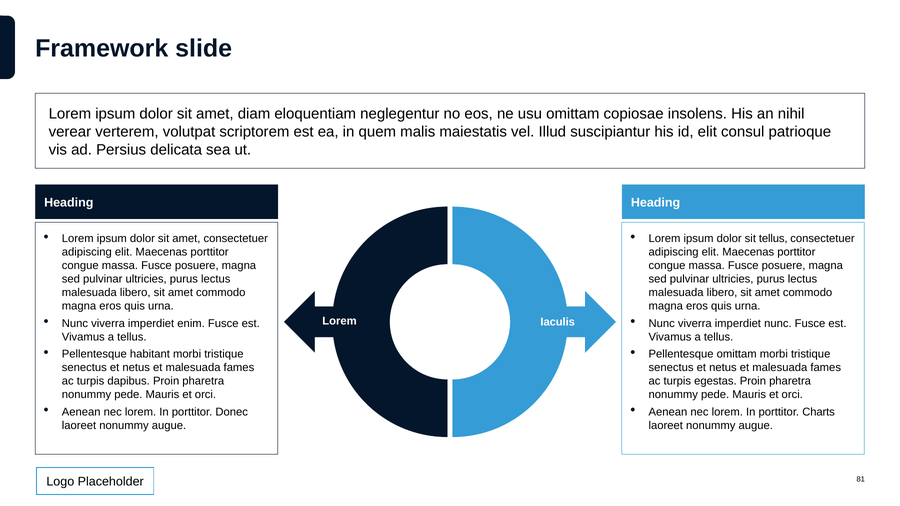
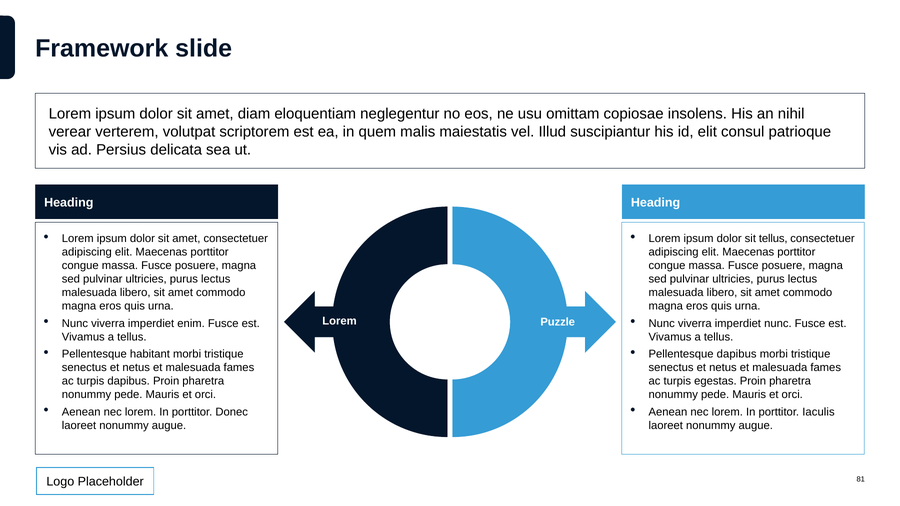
Iaculis: Iaculis -> Puzzle
Pellentesque omittam: omittam -> dapibus
Charts: Charts -> Iaculis
